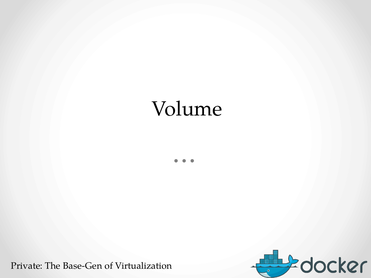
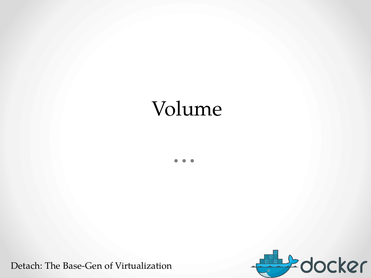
Private: Private -> Detach
